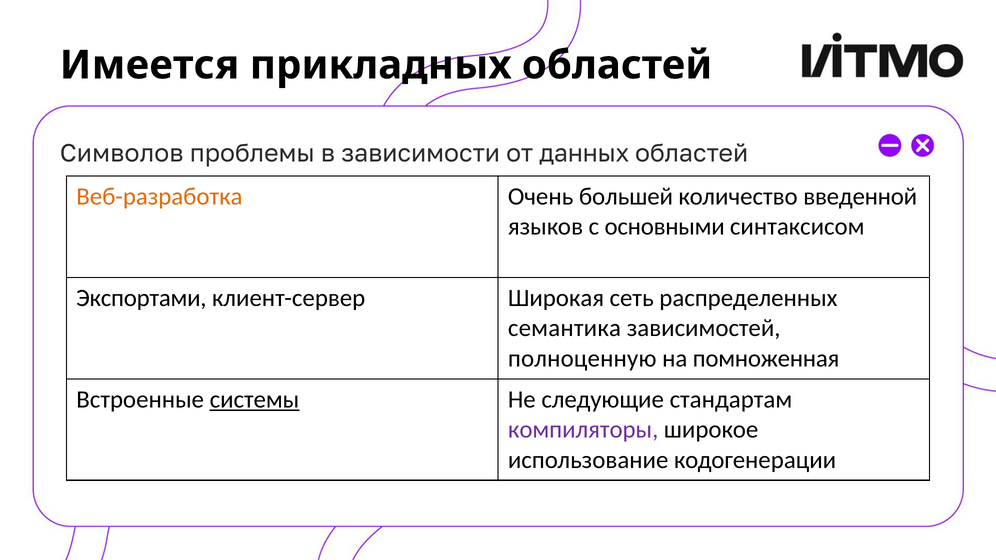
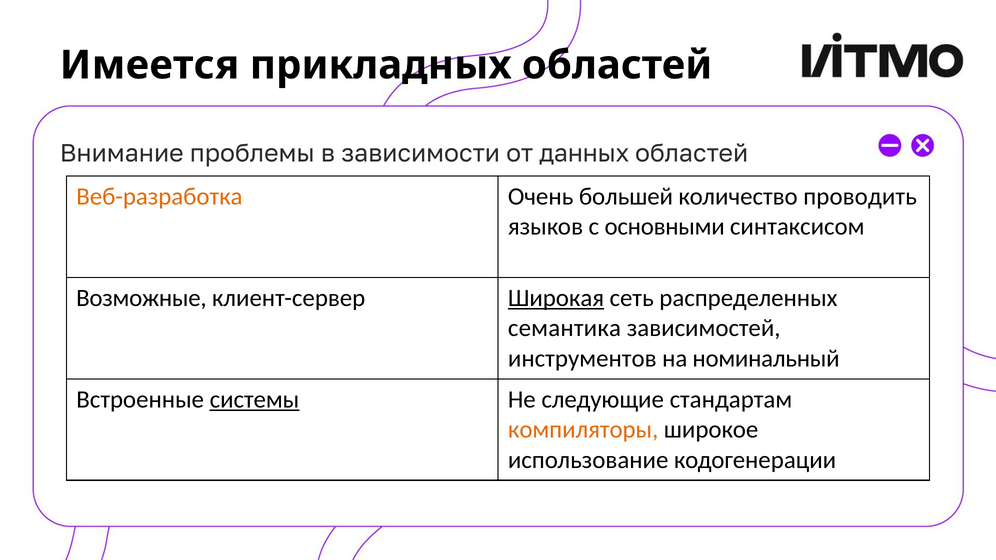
Символов: Символов -> Внимание
введенной: введенной -> проводить
Экспортами: Экспортами -> Возможные
Широкая underline: none -> present
полноценную: полноценную -> инструментов
помноженная: помноженная -> номинальный
компиляторы colour: purple -> orange
